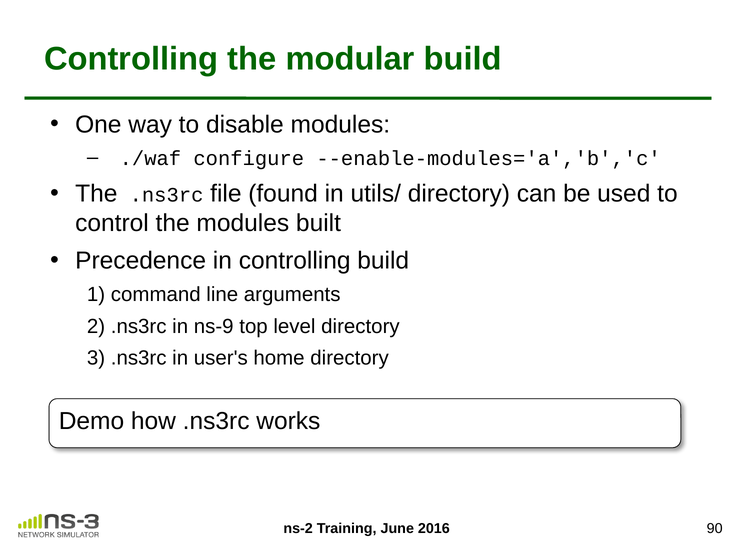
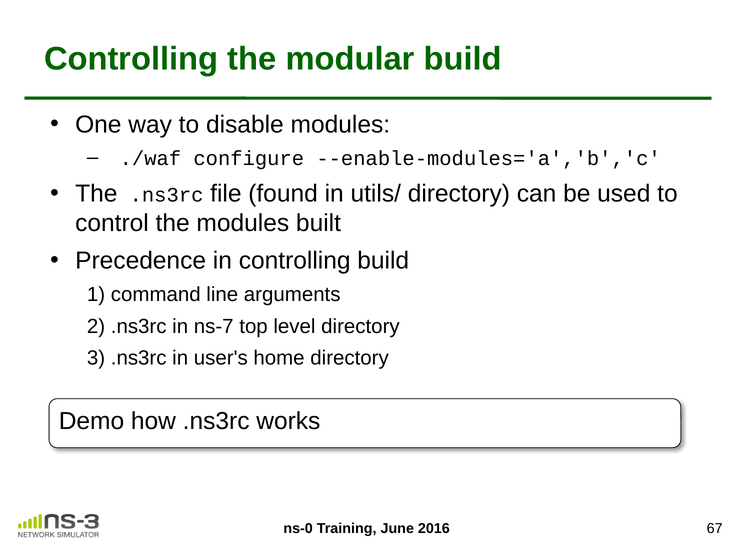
ns-9: ns-9 -> ns-7
ns-2: ns-2 -> ns-0
90: 90 -> 67
